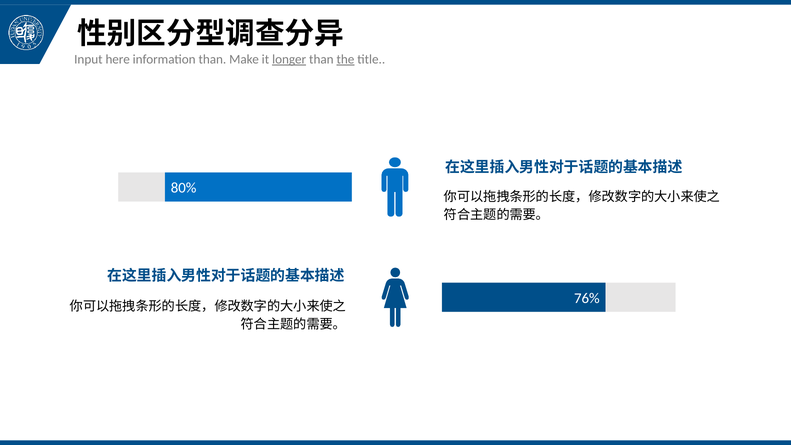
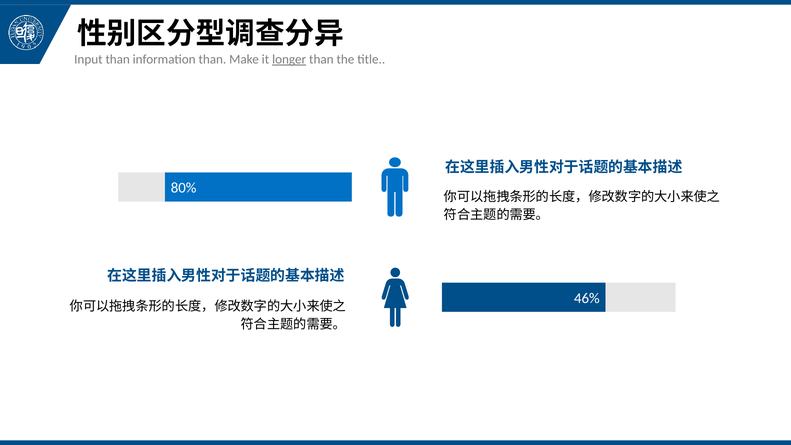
Input here: here -> than
the underline: present -> none
76%: 76% -> 46%
